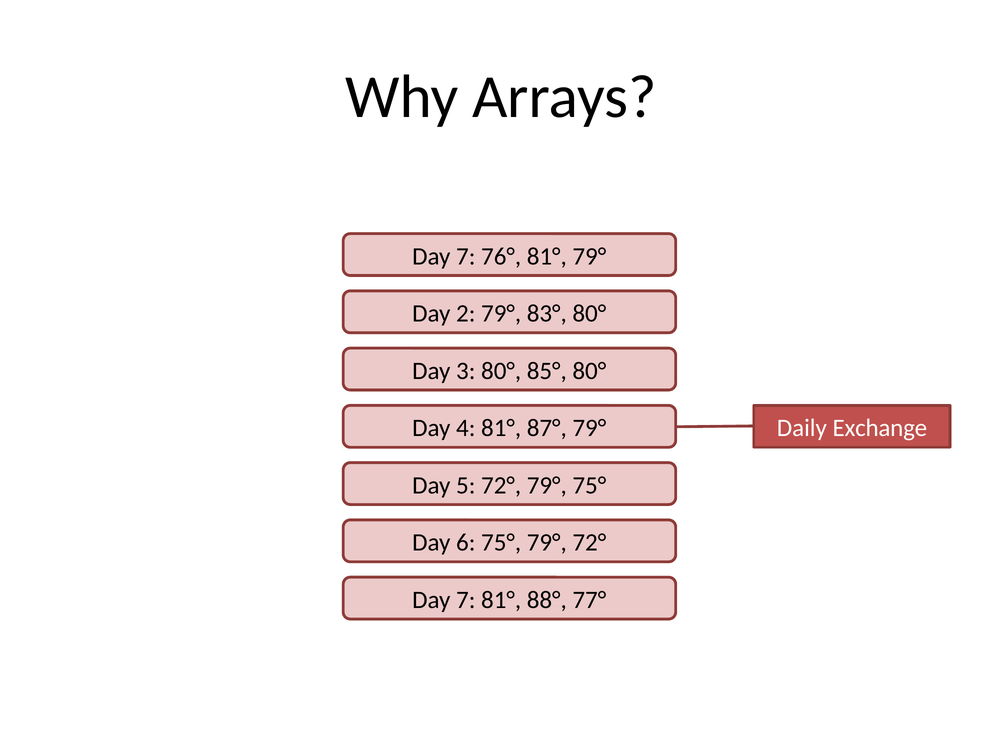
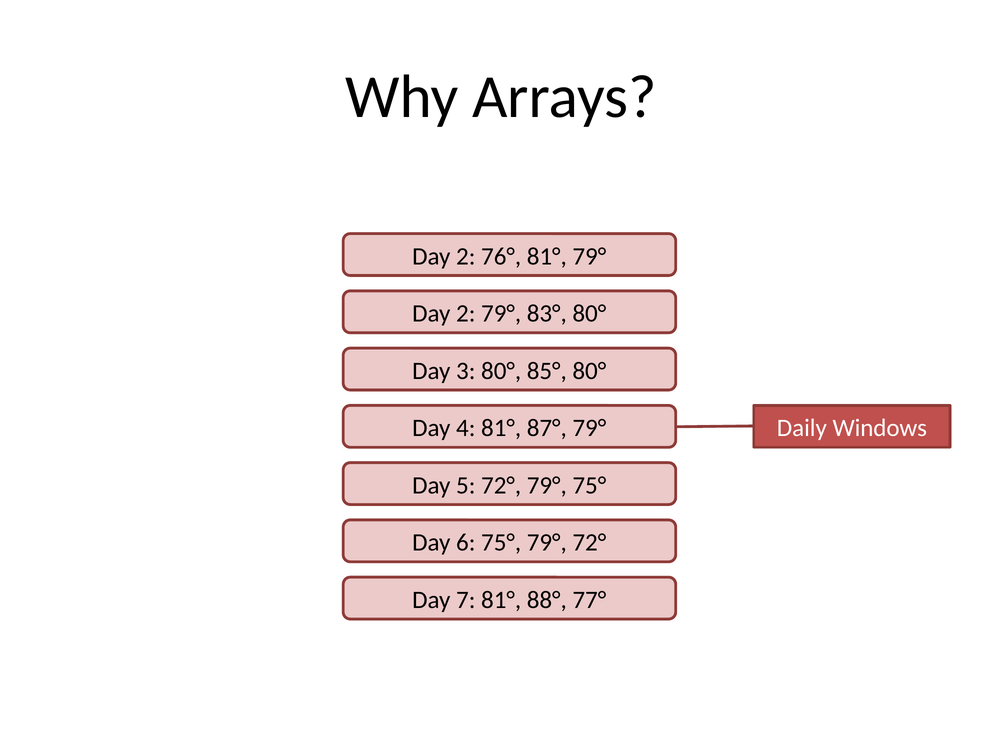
7 at (466, 256): 7 -> 2
Exchange: Exchange -> Windows
